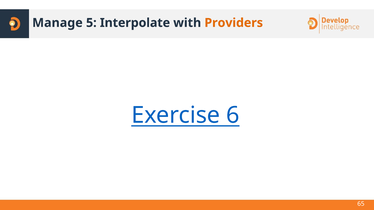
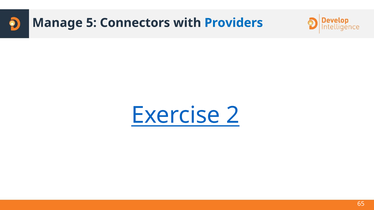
Interpolate: Interpolate -> Connectors
Providers colour: orange -> blue
6: 6 -> 2
